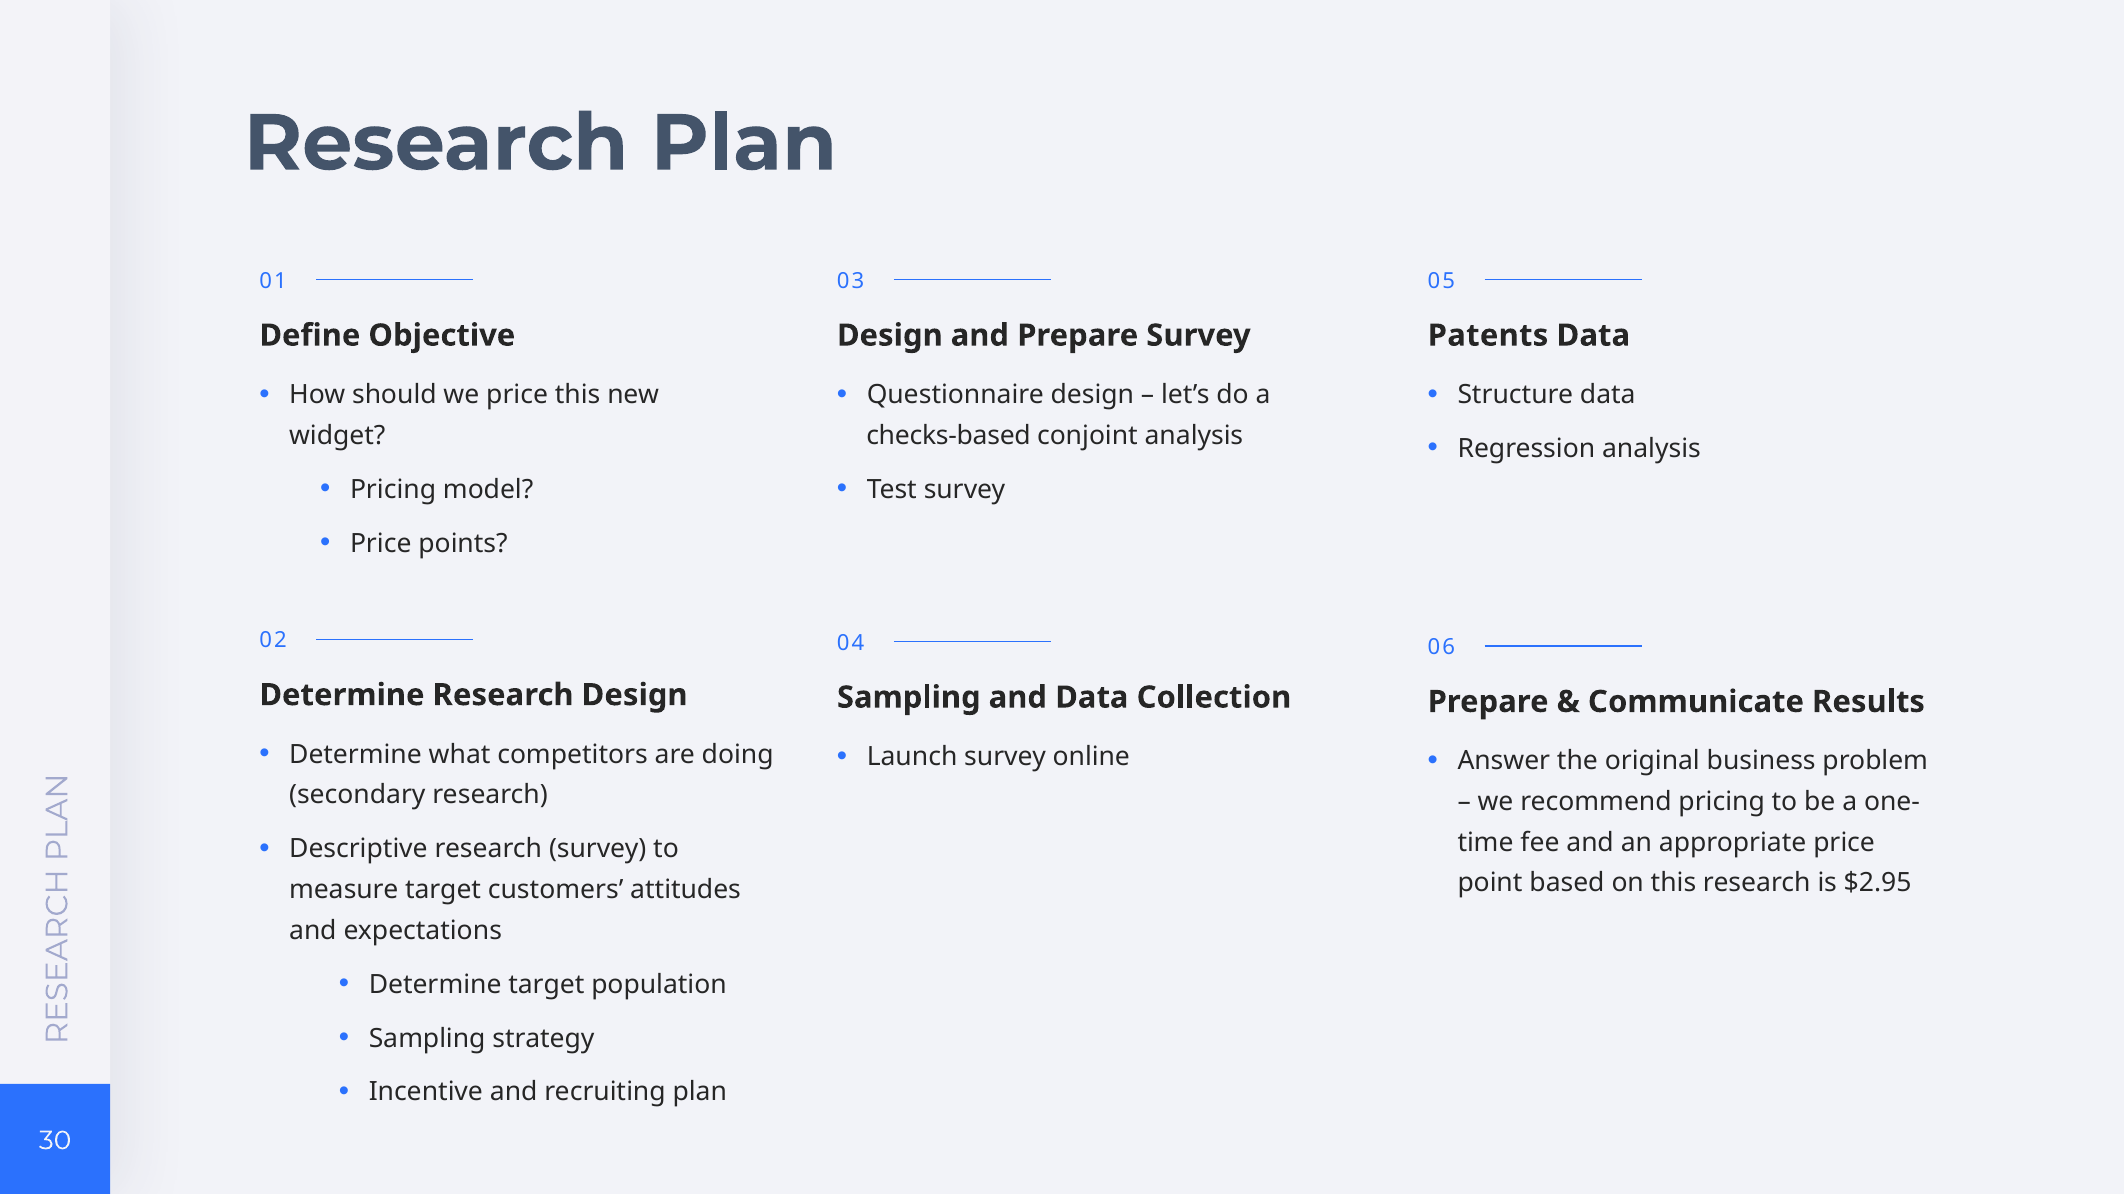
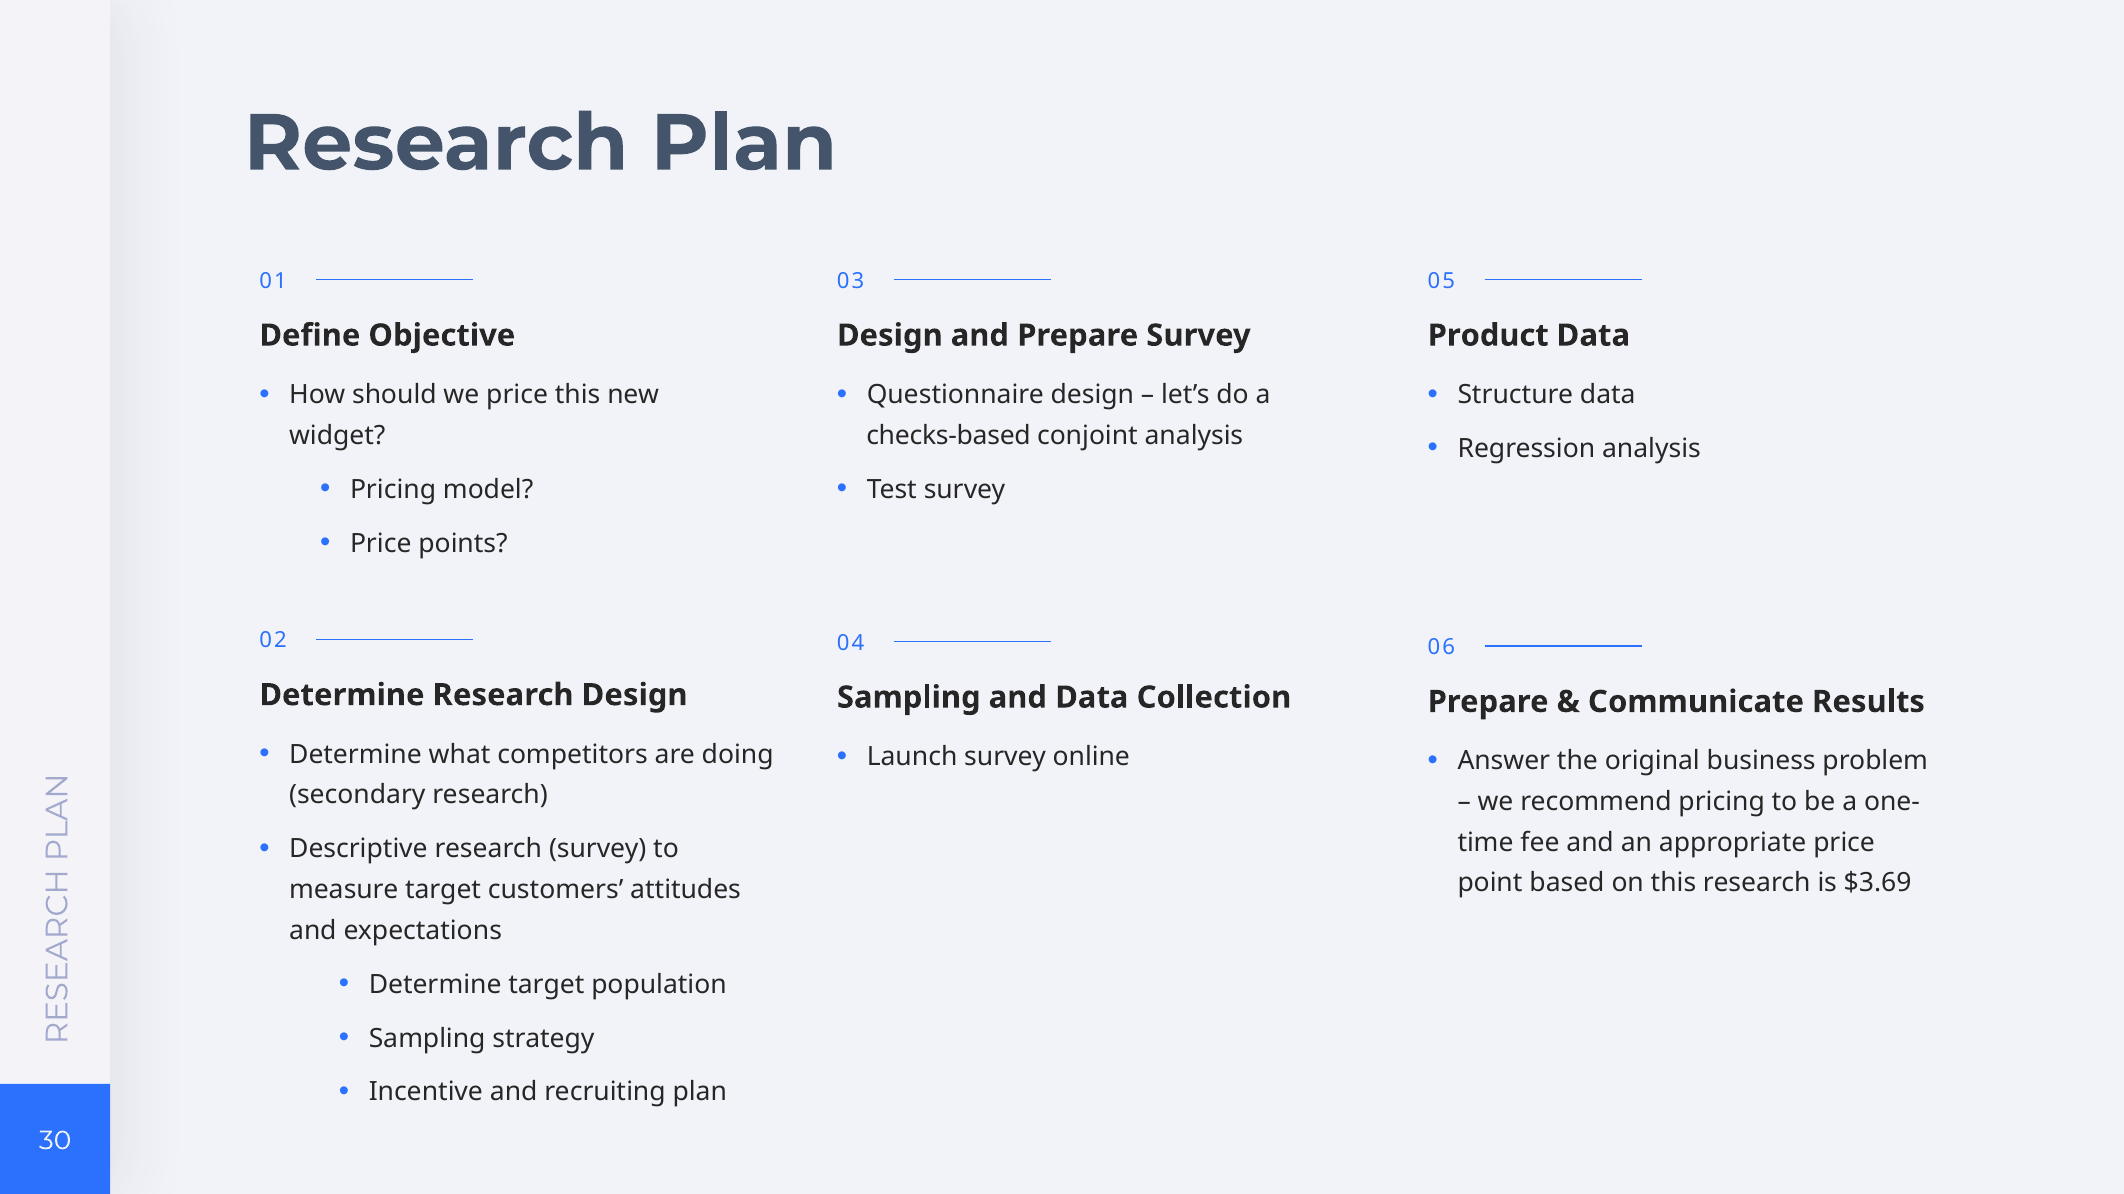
Patents: Patents -> Product
$2.95: $2.95 -> $3.69
